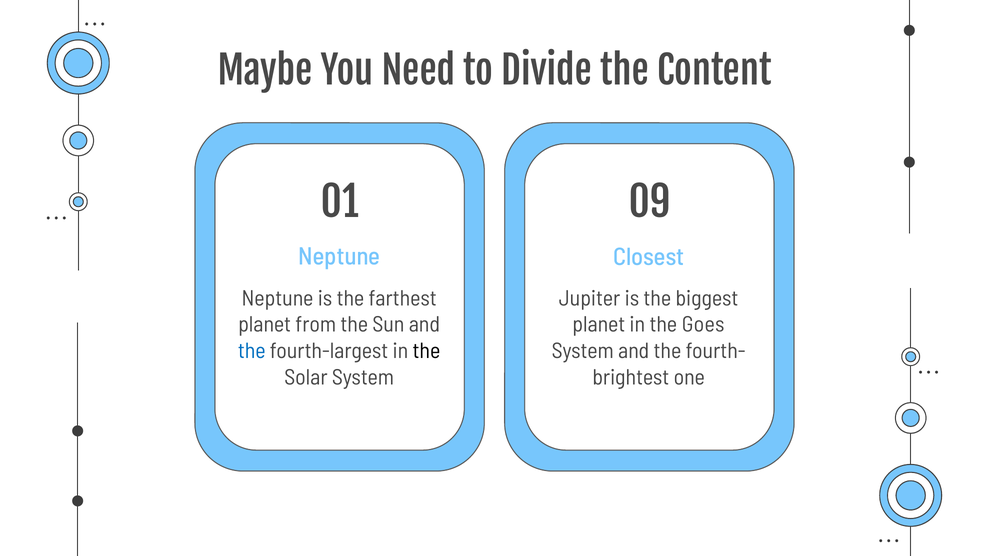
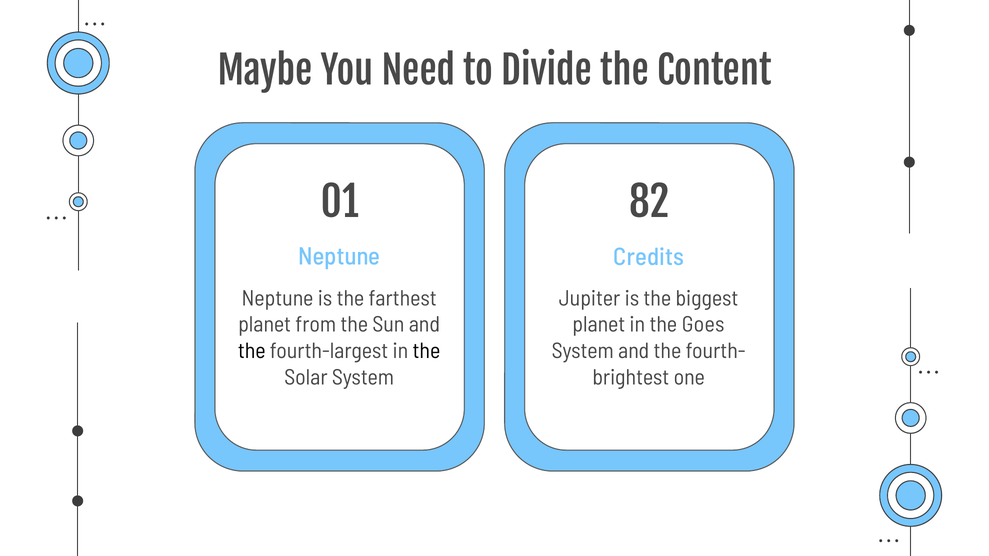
09: 09 -> 82
Closest: Closest -> Credits
the at (252, 351) colour: blue -> black
